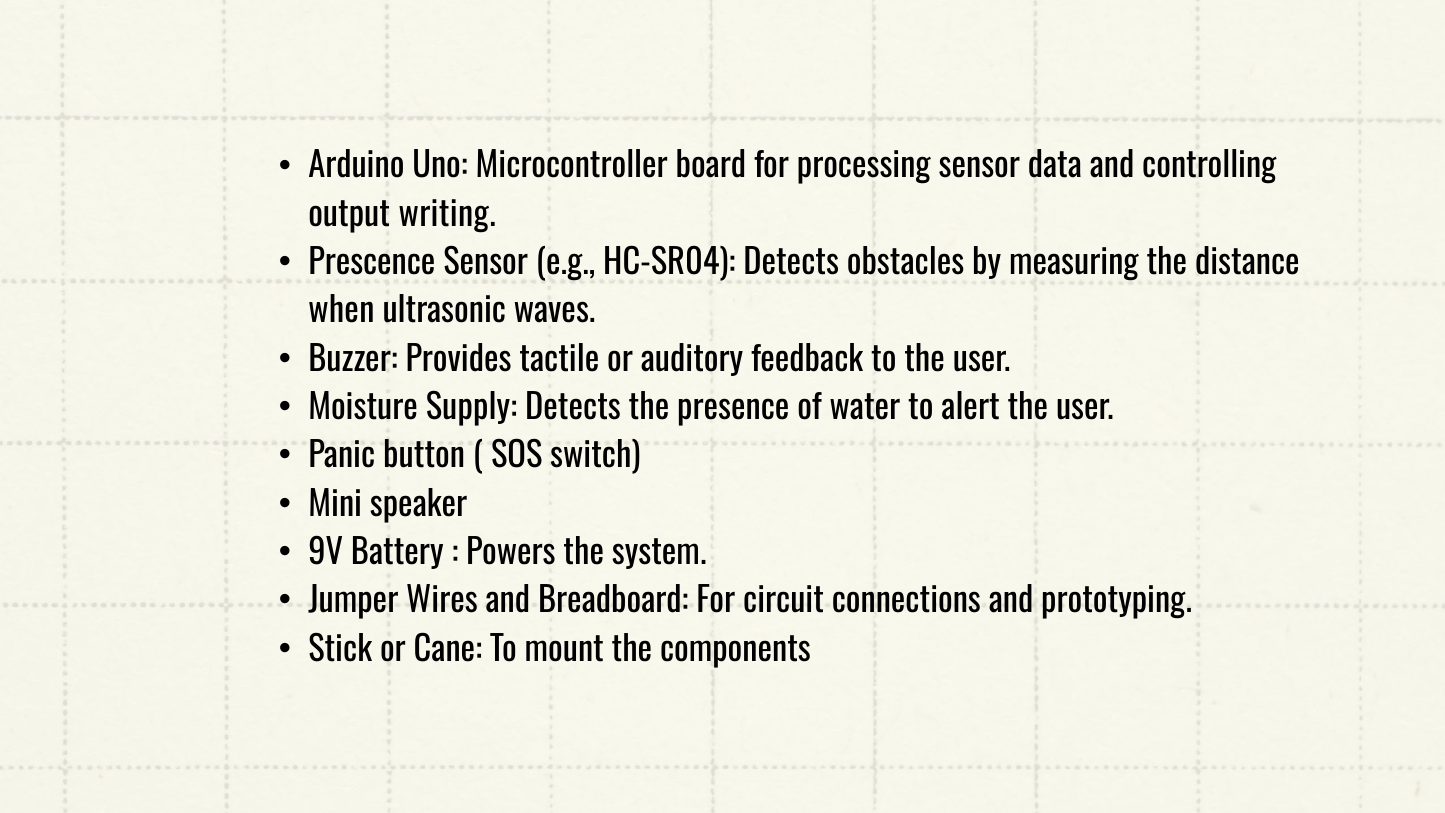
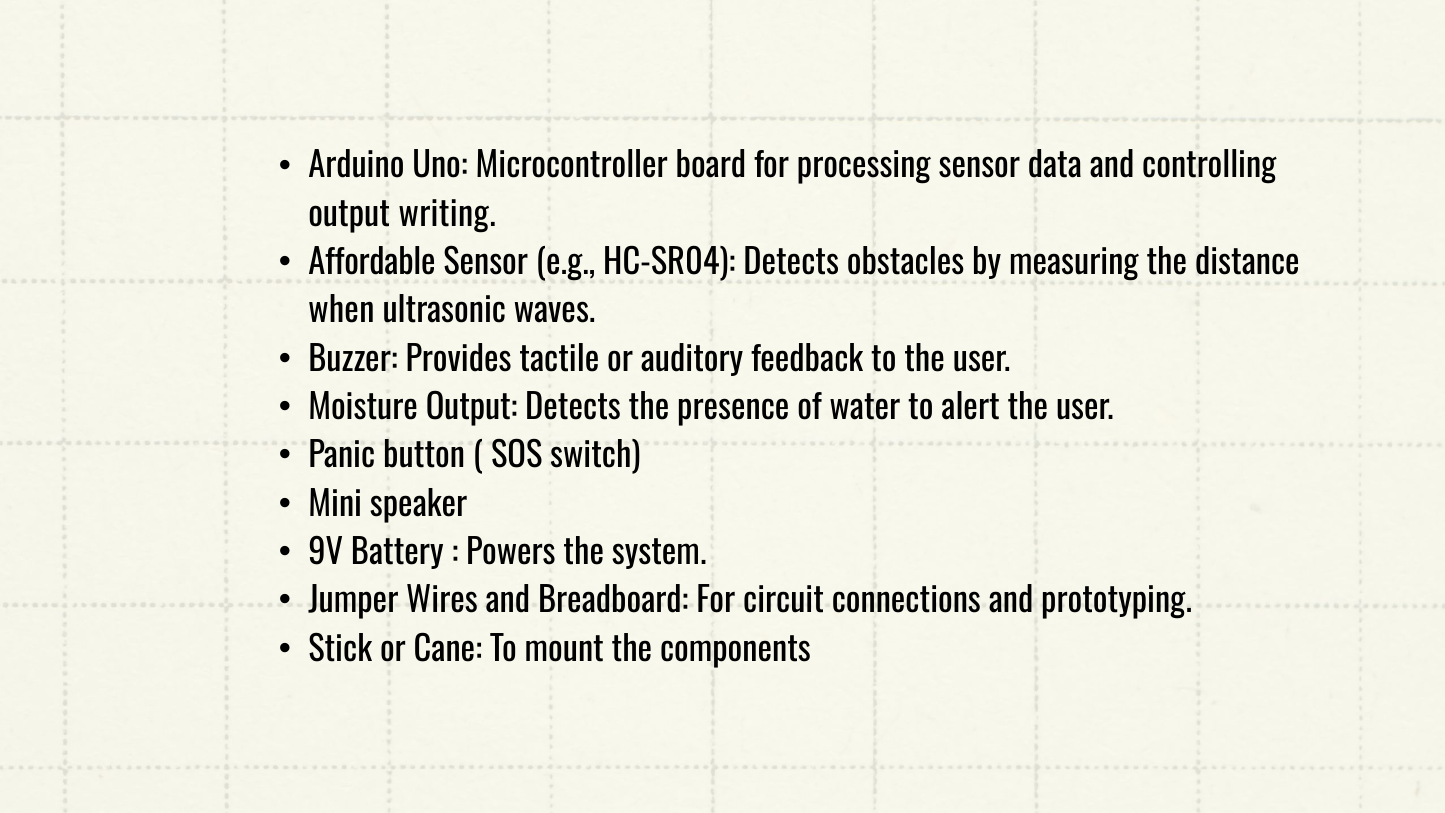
Prescence: Prescence -> Affordable
Moisture Supply: Supply -> Output
